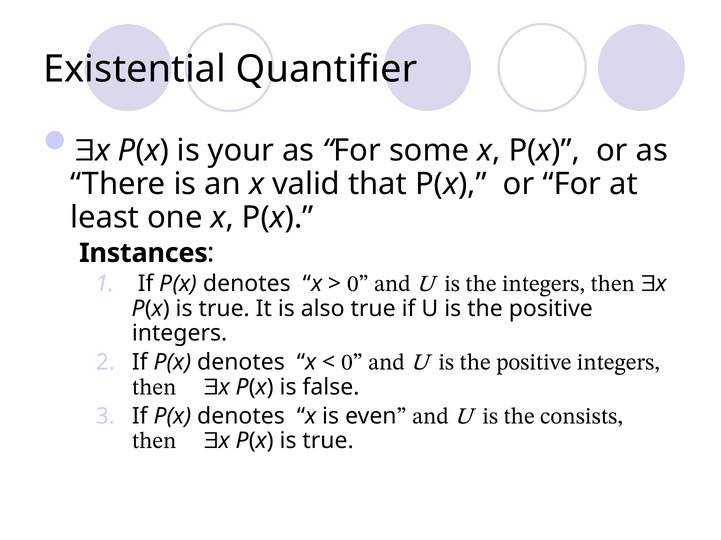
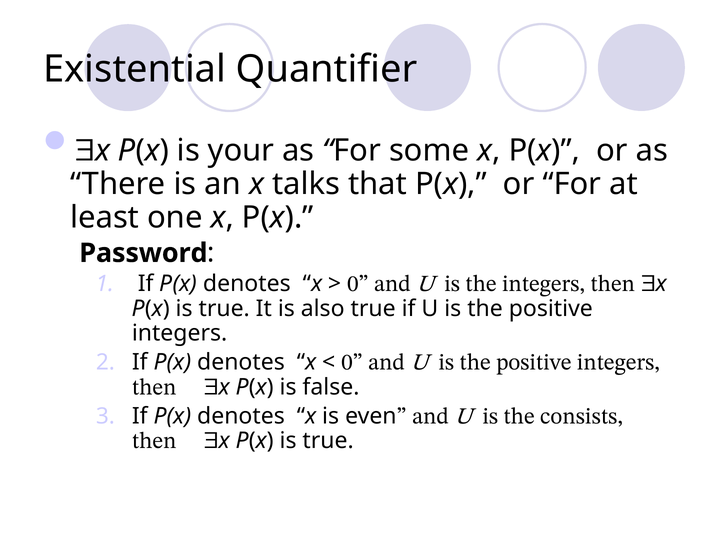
valid: valid -> talks
Instances: Instances -> Password
